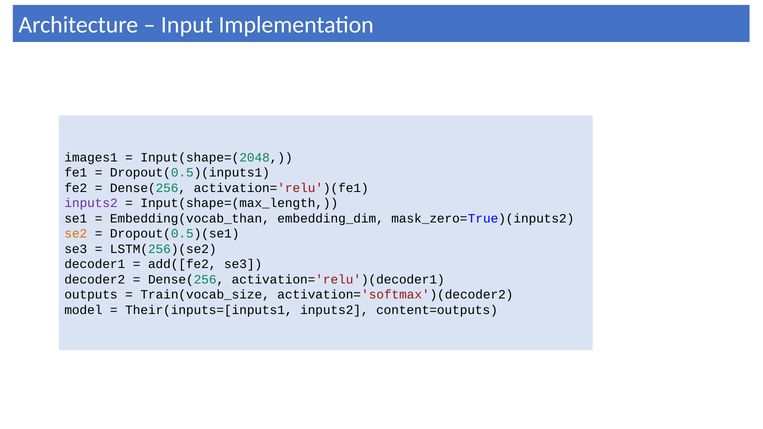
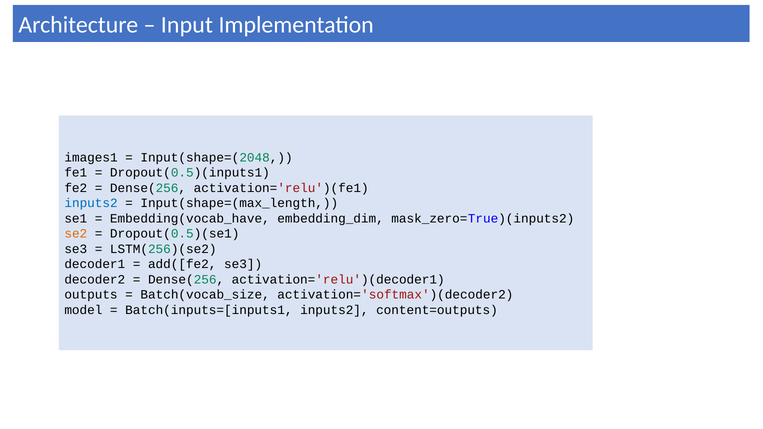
inputs2 at (91, 203) colour: purple -> blue
Embedding(vocab_than: Embedding(vocab_than -> Embedding(vocab_have
Train(vocab_size: Train(vocab_size -> Batch(vocab_size
Their(inputs=[inputs1: Their(inputs=[inputs1 -> Batch(inputs=[inputs1
